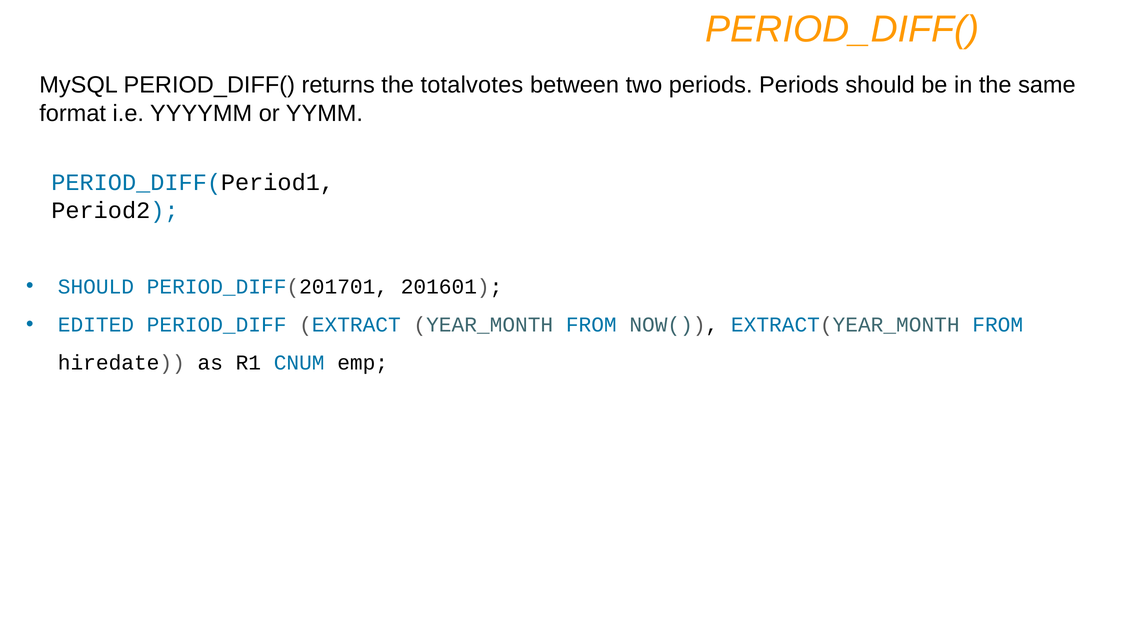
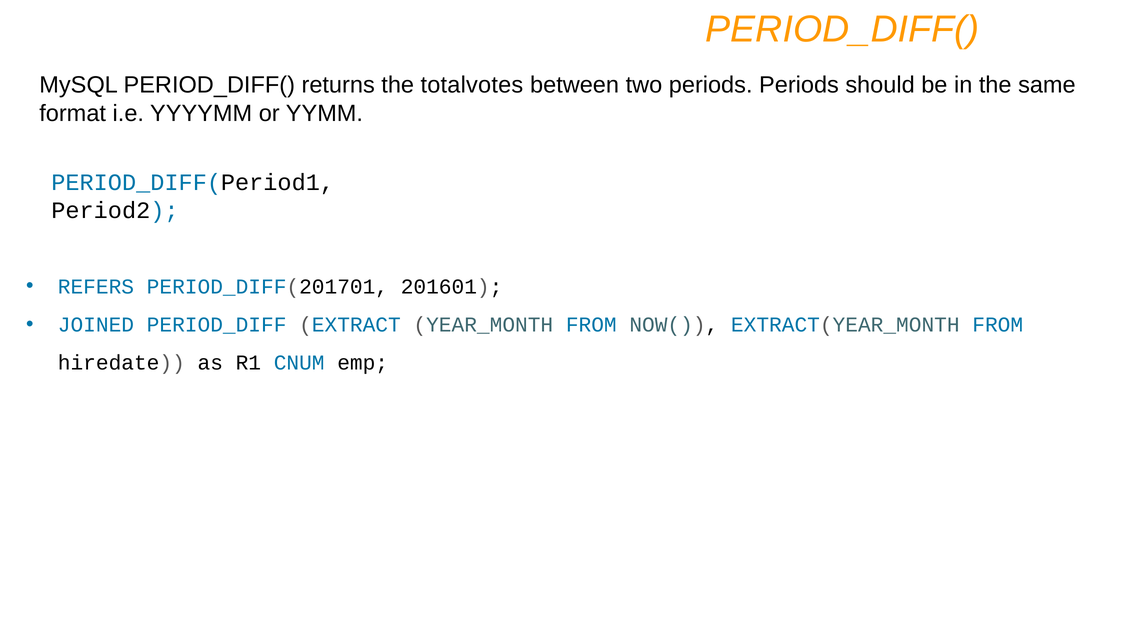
SHOULD at (96, 287): SHOULD -> REFERS
EDITED: EDITED -> JOINED
